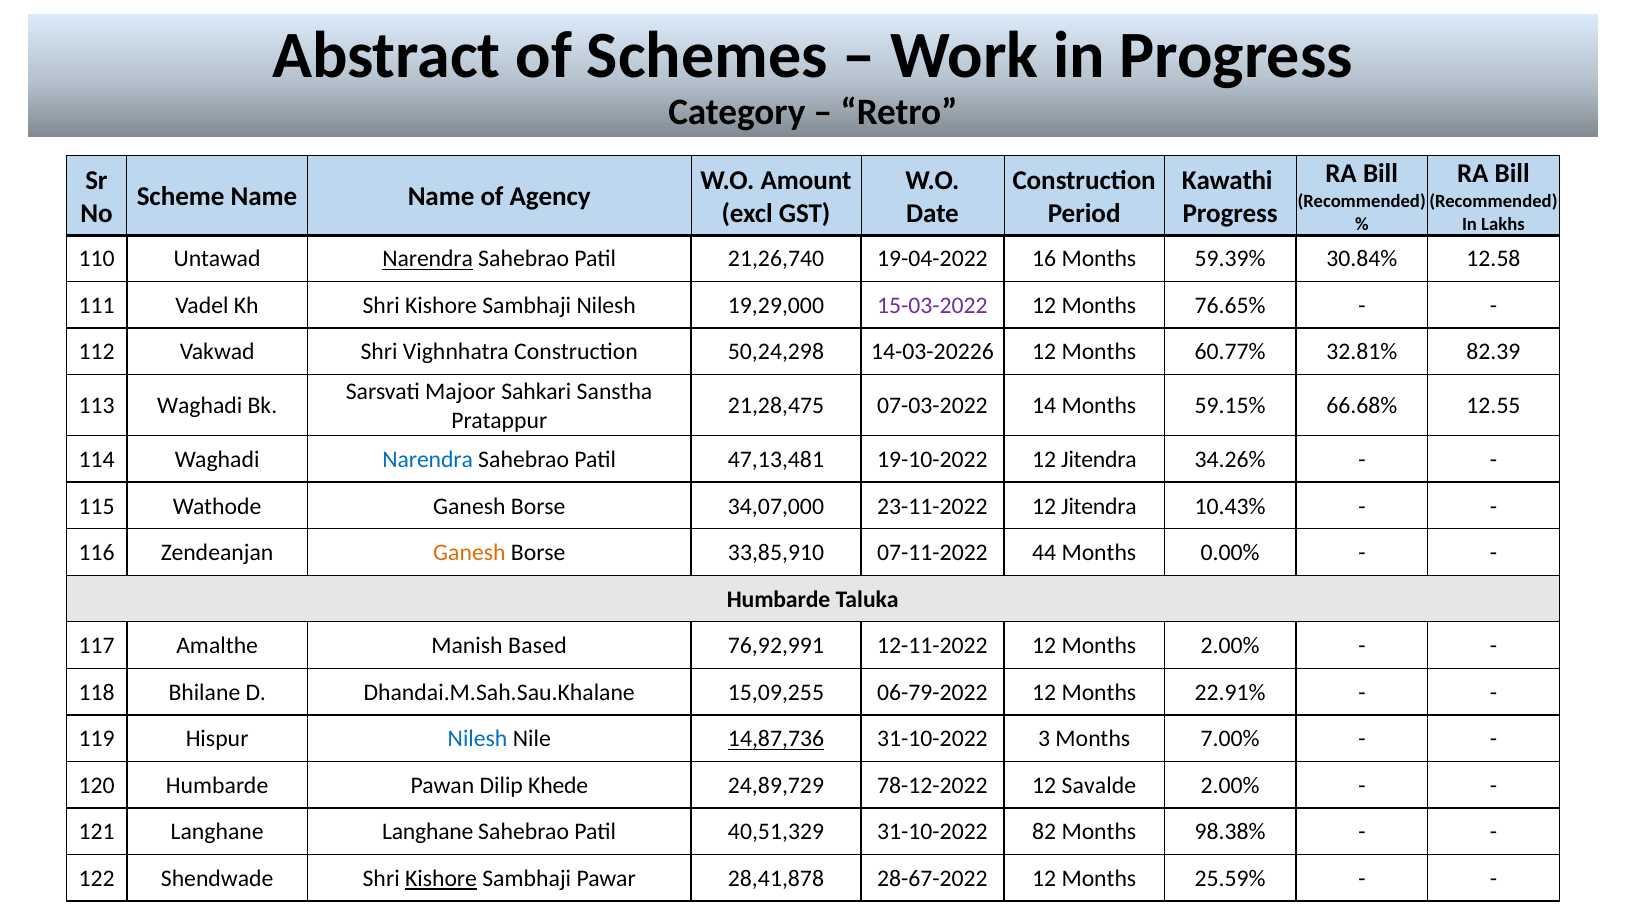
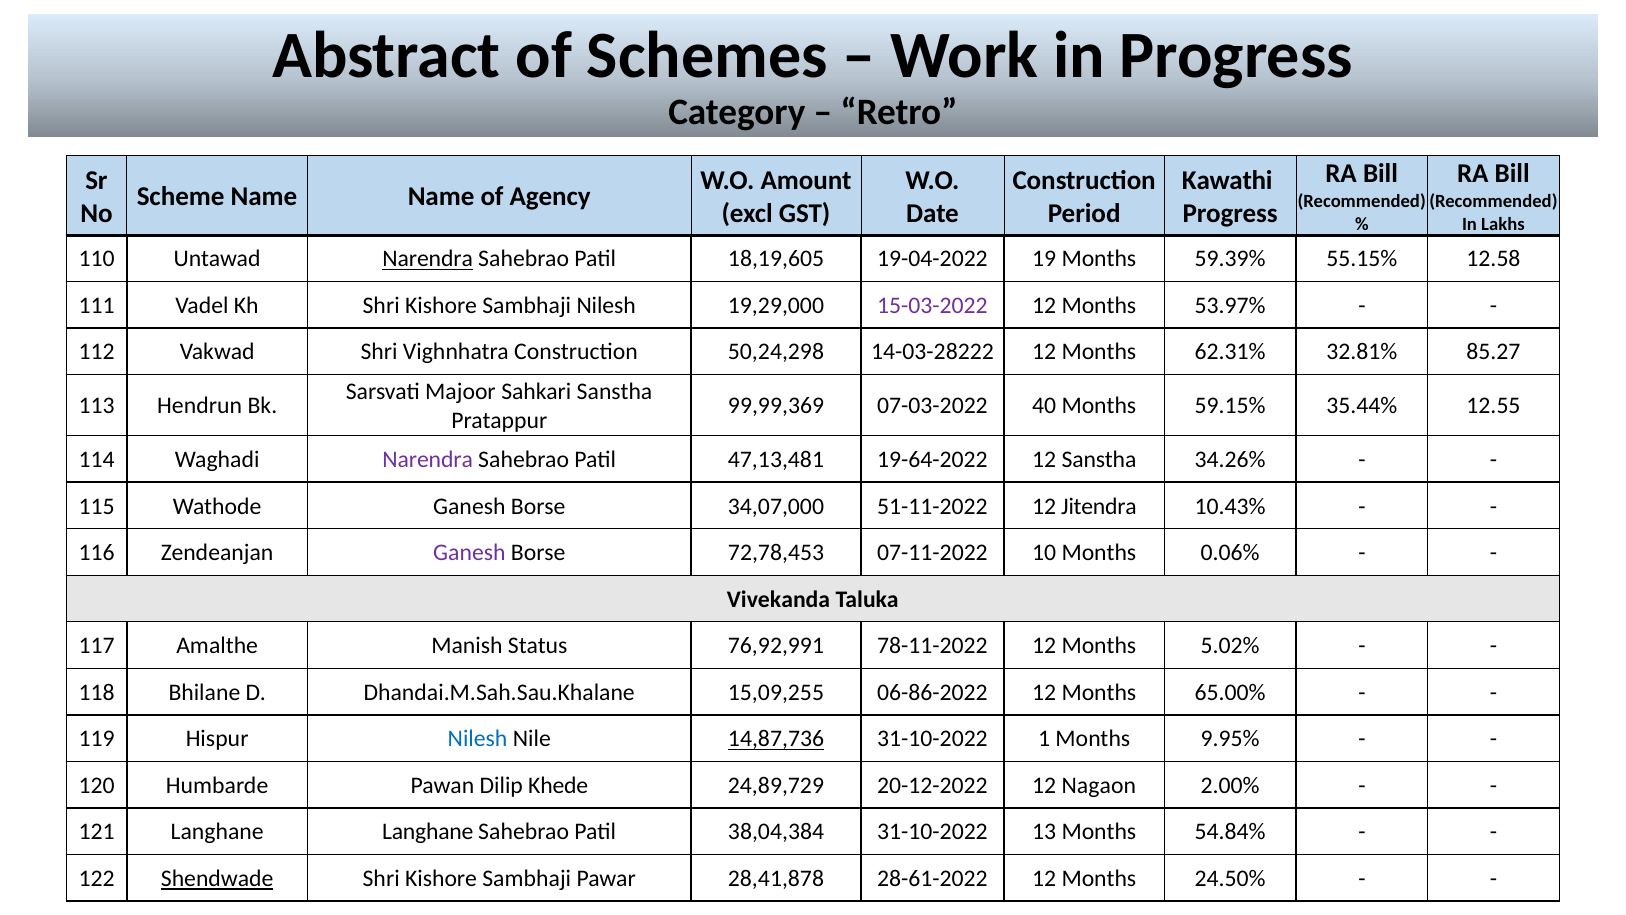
21,26,740: 21,26,740 -> 18,19,605
16: 16 -> 19
30.84%: 30.84% -> 55.15%
76.65%: 76.65% -> 53.97%
14-03-20226: 14-03-20226 -> 14-03-28222
60.77%: 60.77% -> 62.31%
82.39: 82.39 -> 85.27
113 Waghadi: Waghadi -> Hendrun
21,28,475: 21,28,475 -> 99,99,369
14: 14 -> 40
66.68%: 66.68% -> 35.44%
Narendra at (428, 460) colour: blue -> purple
19-10-2022: 19-10-2022 -> 19-64-2022
Jitendra at (1099, 460): Jitendra -> Sanstha
23-11-2022: 23-11-2022 -> 51-11-2022
Ganesh at (469, 553) colour: orange -> purple
33,85,910: 33,85,910 -> 72,78,453
44: 44 -> 10
0.00%: 0.00% -> 0.06%
Humbarde at (779, 599): Humbarde -> Vivekanda
Based: Based -> Status
12-11-2022: 12-11-2022 -> 78-11-2022
Months 2.00%: 2.00% -> 5.02%
06-79-2022: 06-79-2022 -> 06-86-2022
22.91%: 22.91% -> 65.00%
3: 3 -> 1
7.00%: 7.00% -> 9.95%
78-12-2022: 78-12-2022 -> 20-12-2022
Savalde: Savalde -> Nagaon
40,51,329: 40,51,329 -> 38,04,384
82: 82 -> 13
98.38%: 98.38% -> 54.84%
Shendwade underline: none -> present
Kishore at (441, 878) underline: present -> none
28-67-2022: 28-67-2022 -> 28-61-2022
25.59%: 25.59% -> 24.50%
